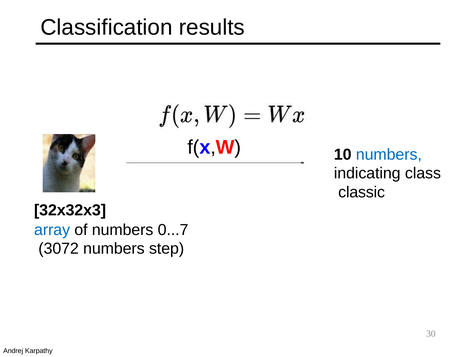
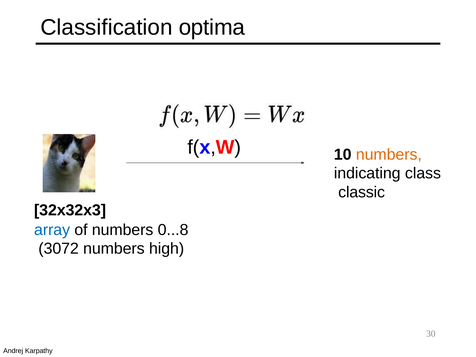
results: results -> optima
numbers at (389, 155) colour: blue -> orange
0...7: 0...7 -> 0...8
step: step -> high
